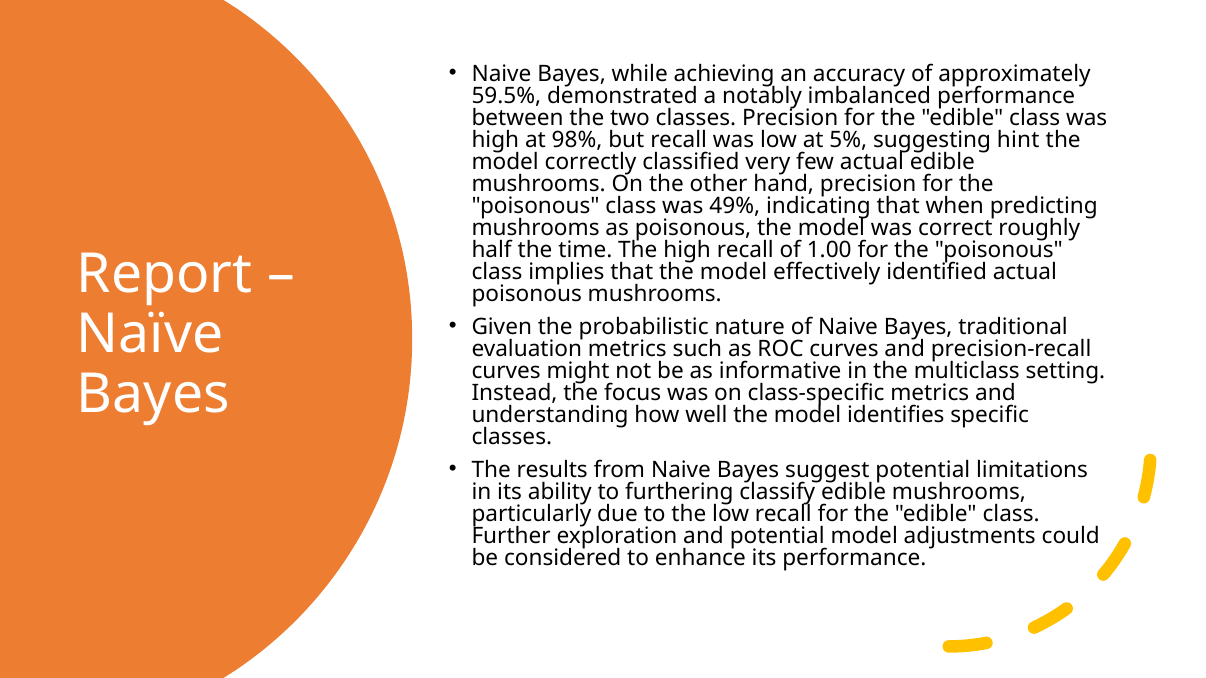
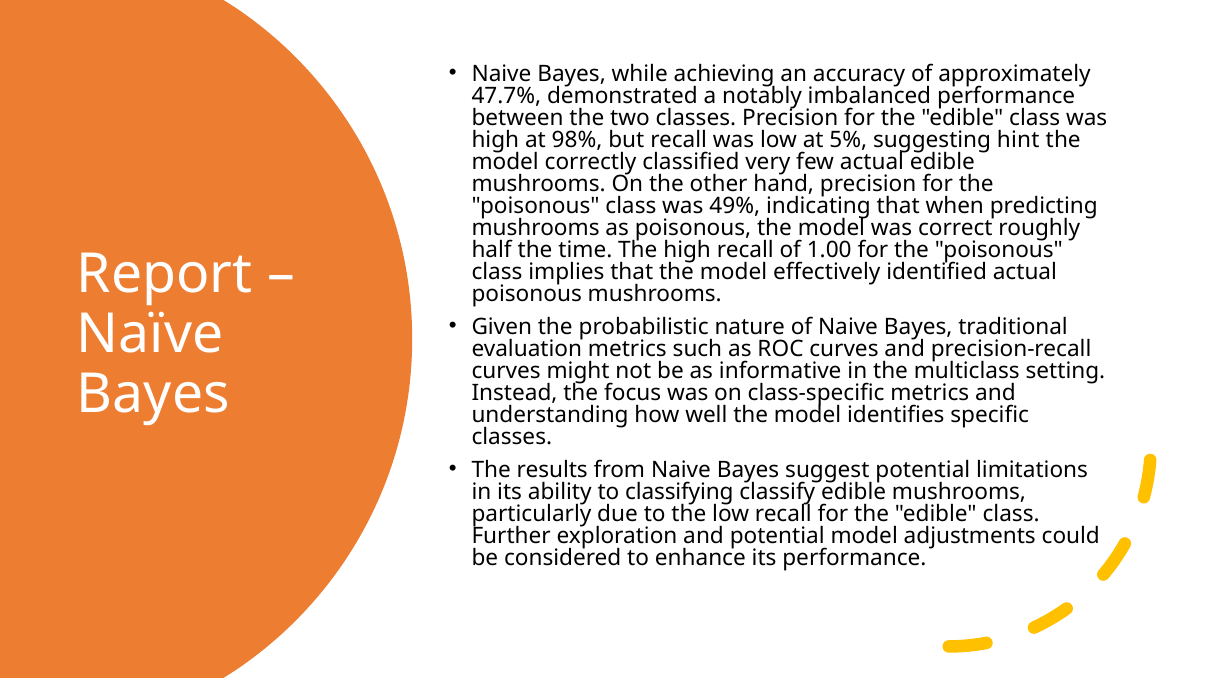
59.5%: 59.5% -> 47.7%
furthering: furthering -> classifying
